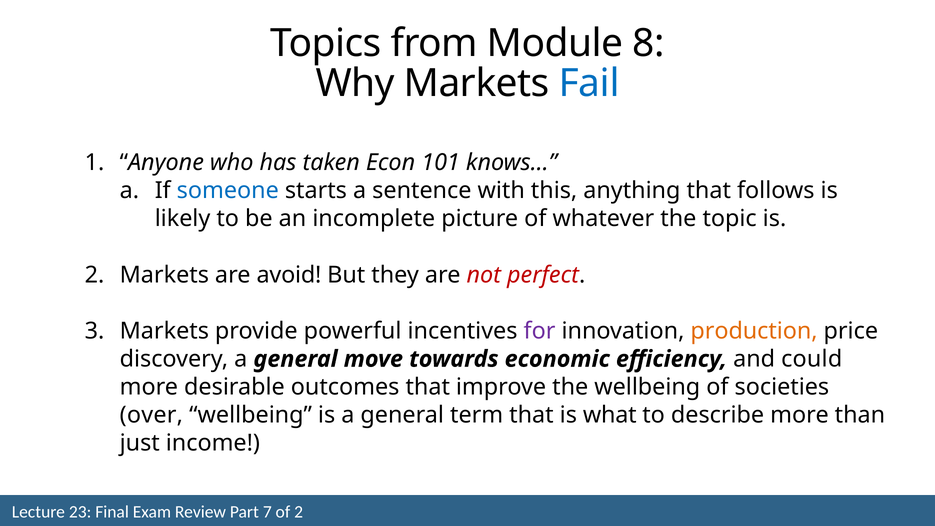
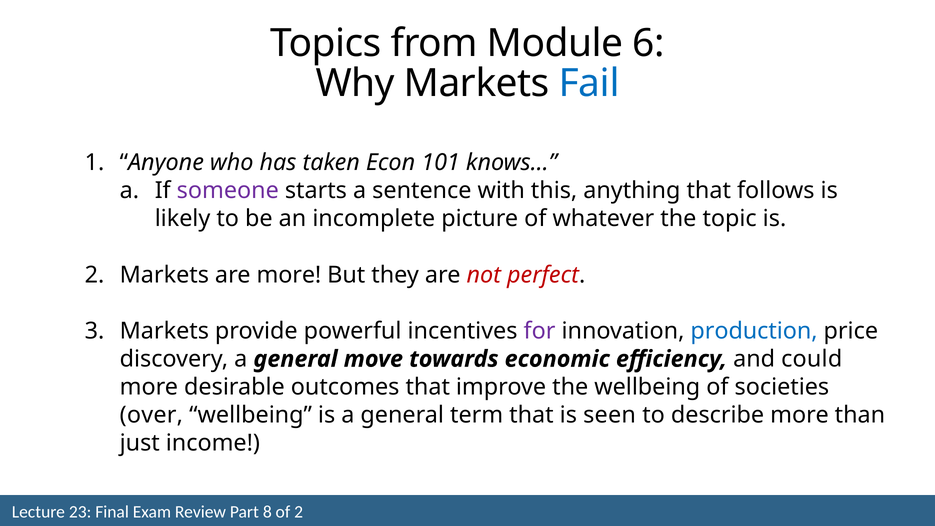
8: 8 -> 6
someone colour: blue -> purple
are avoid: avoid -> more
production colour: orange -> blue
what: what -> seen
7: 7 -> 8
